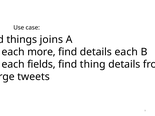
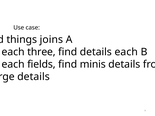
more: more -> three
thing: thing -> minis
tweets at (34, 77): tweets -> details
